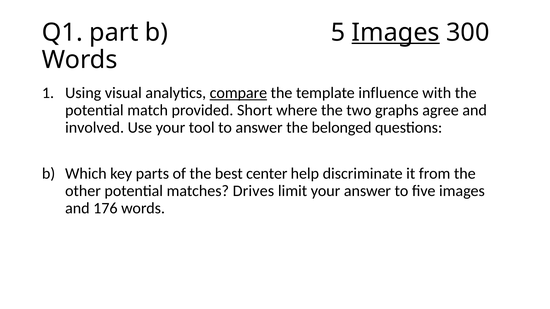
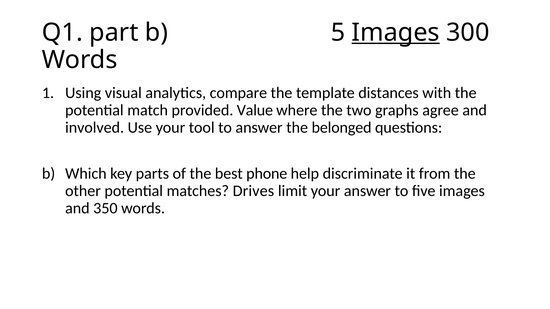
compare underline: present -> none
influence: influence -> distances
Short: Short -> Value
center: center -> phone
176: 176 -> 350
